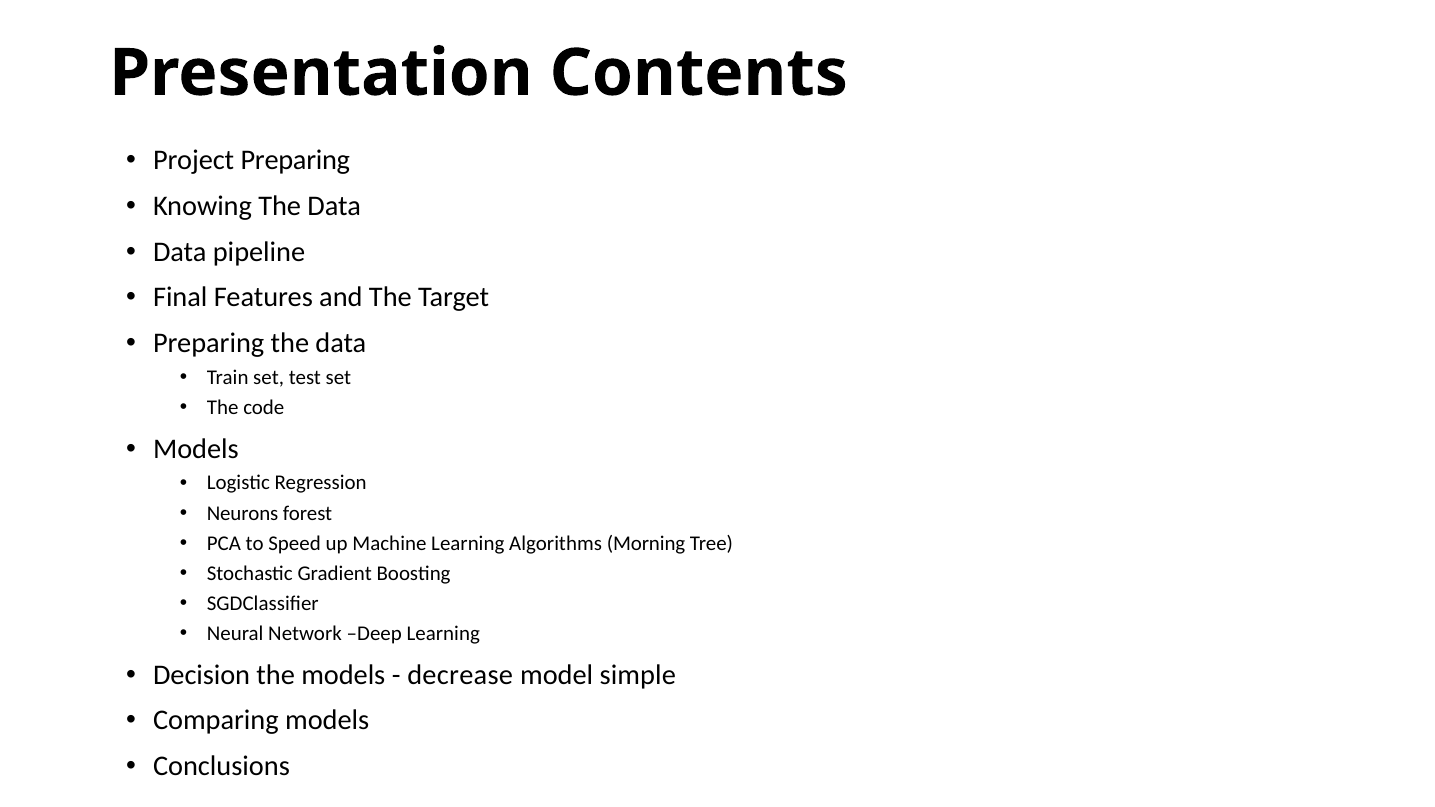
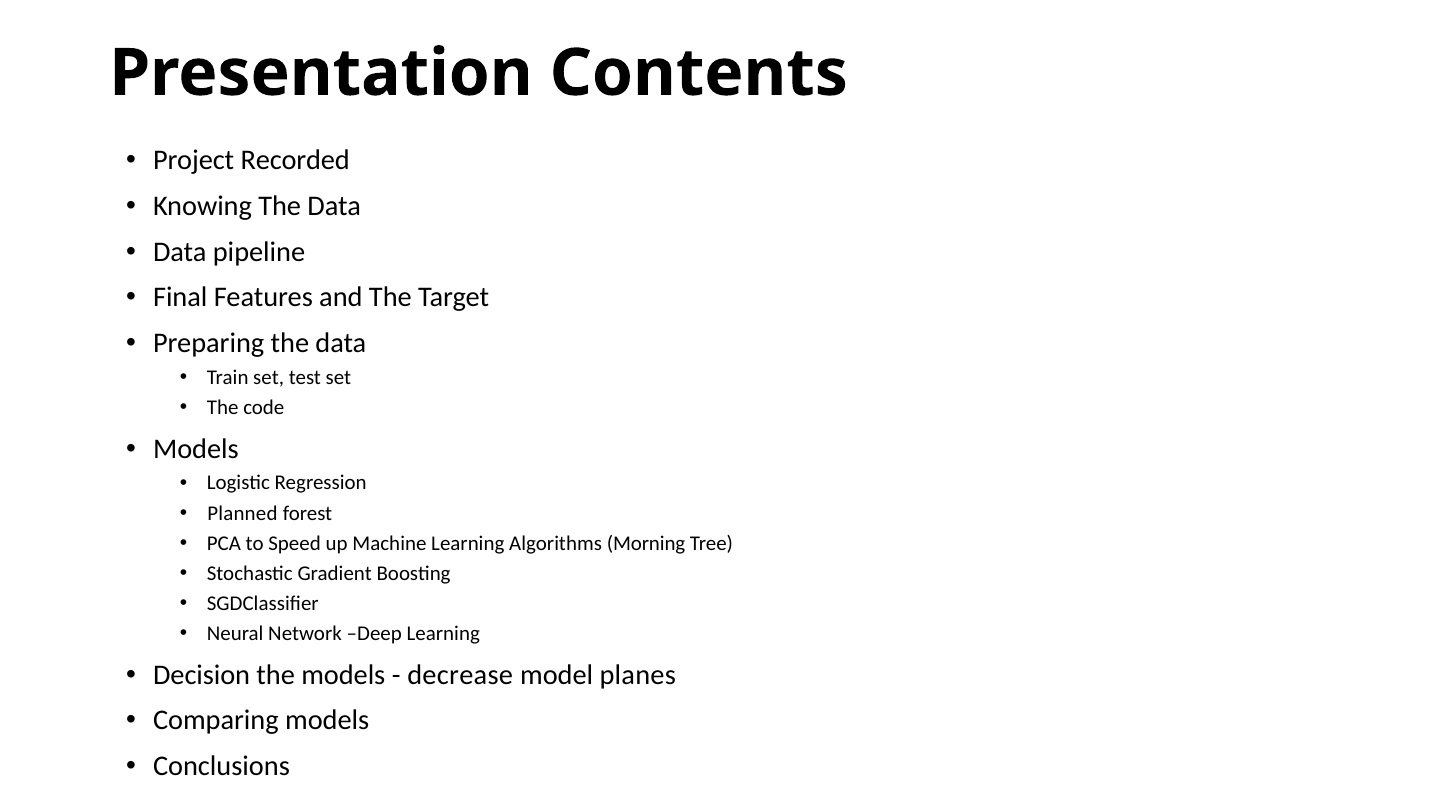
Project Preparing: Preparing -> Recorded
Neurons: Neurons -> Planned
simple: simple -> planes
